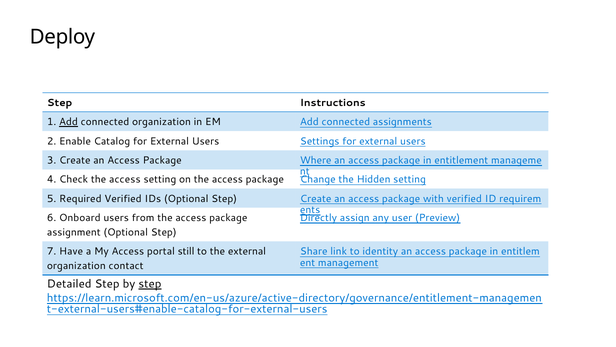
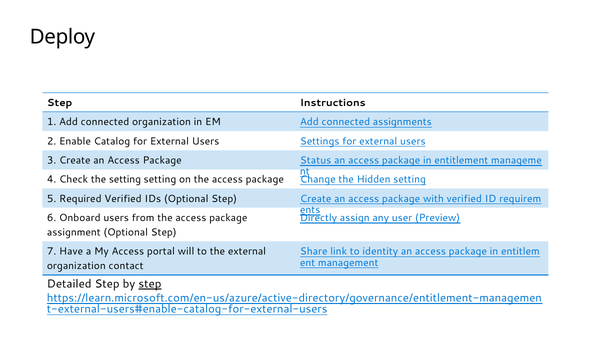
Add at (68, 122) underline: present -> none
Where: Where -> Status
Check the access: access -> setting
still: still -> will
